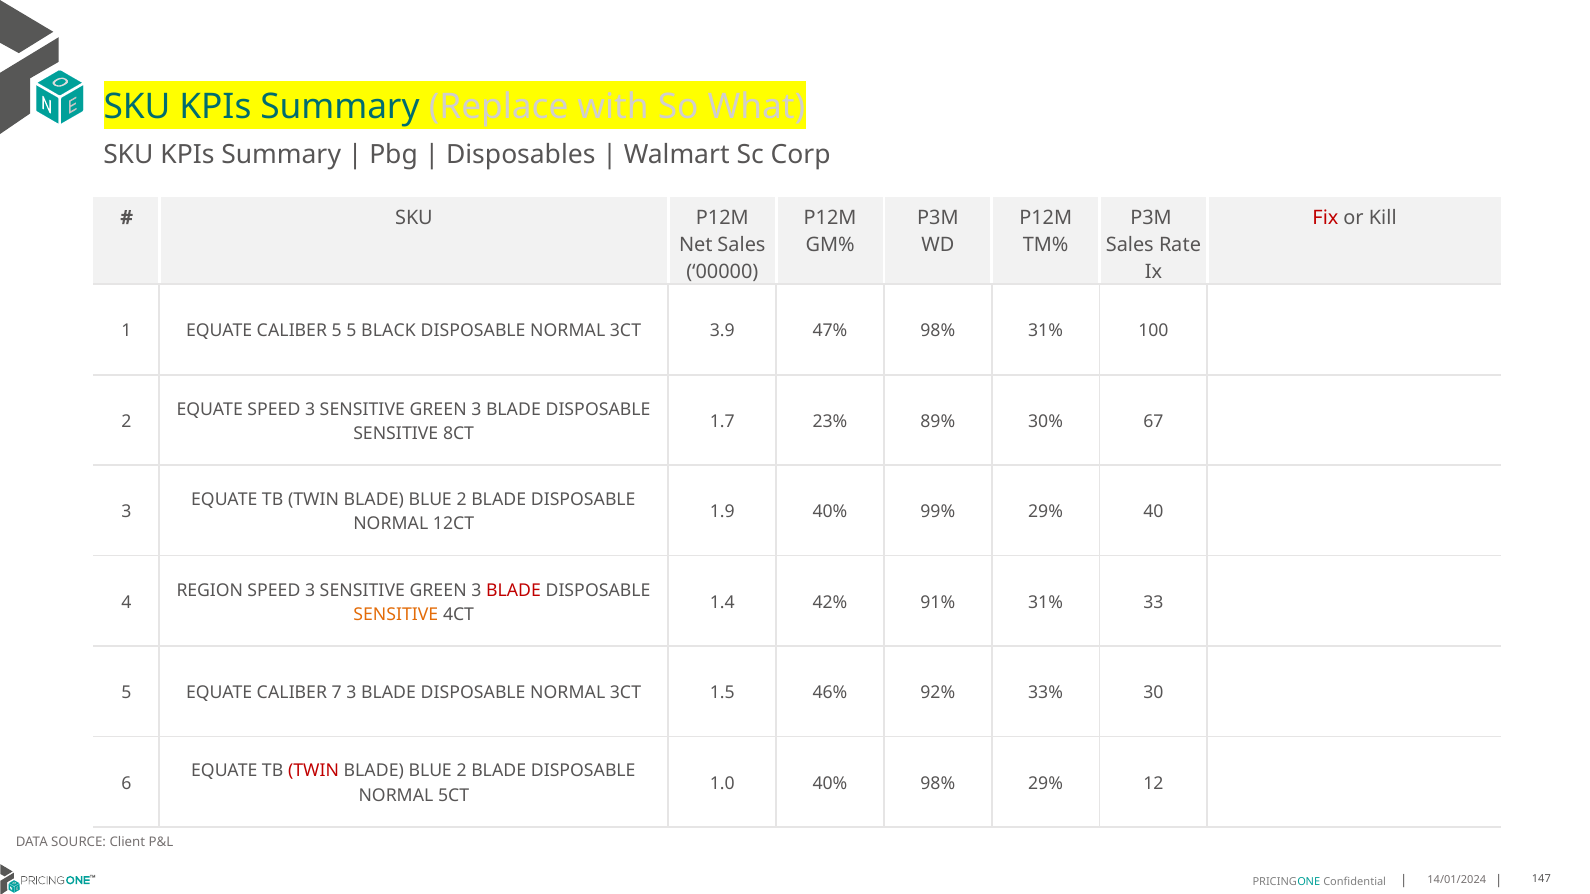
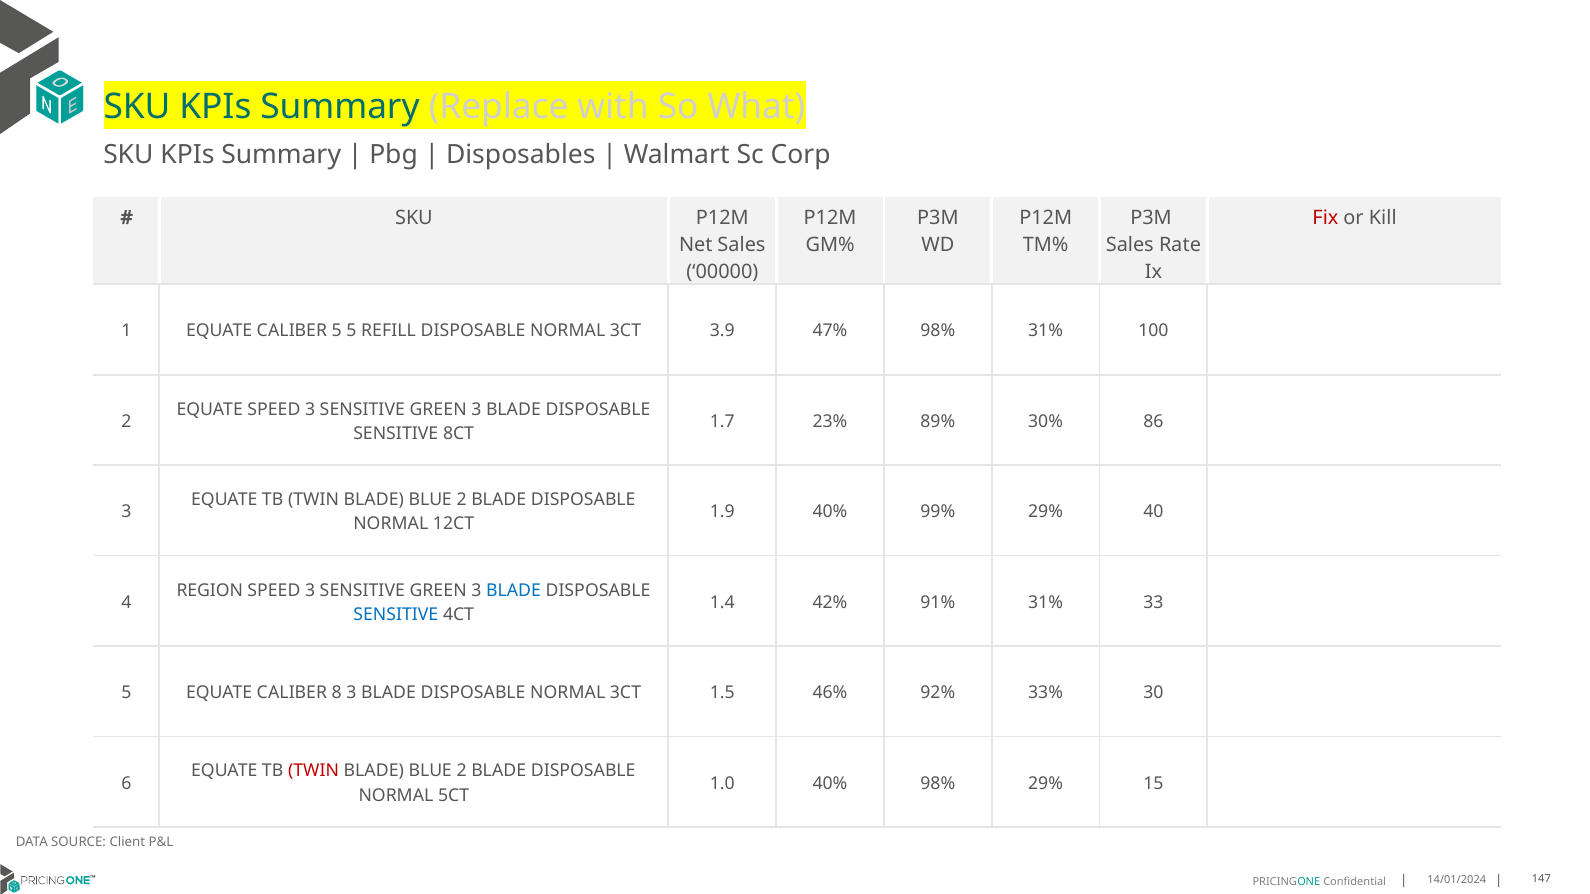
BLACK: BLACK -> REFILL
67: 67 -> 86
BLADE at (513, 590) colour: red -> blue
SENSITIVE at (396, 615) colour: orange -> blue
7: 7 -> 8
12: 12 -> 15
